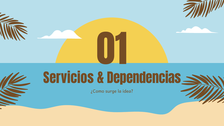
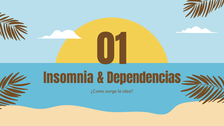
Servicios: Servicios -> Insomnia
